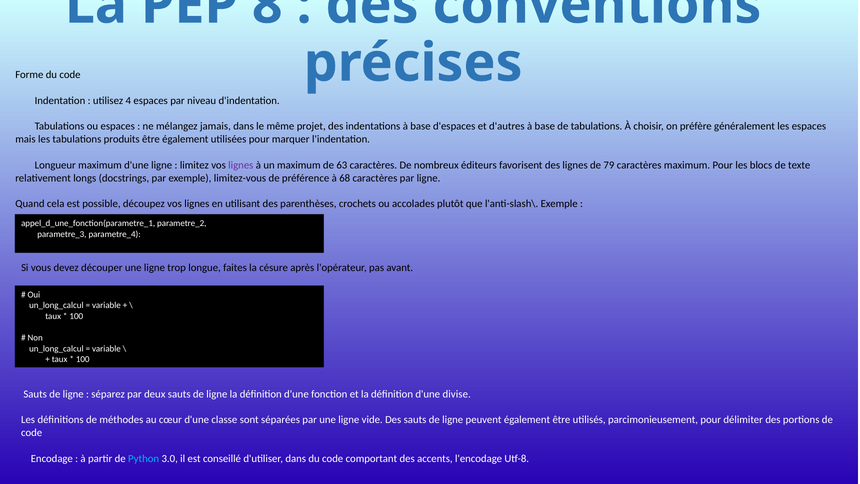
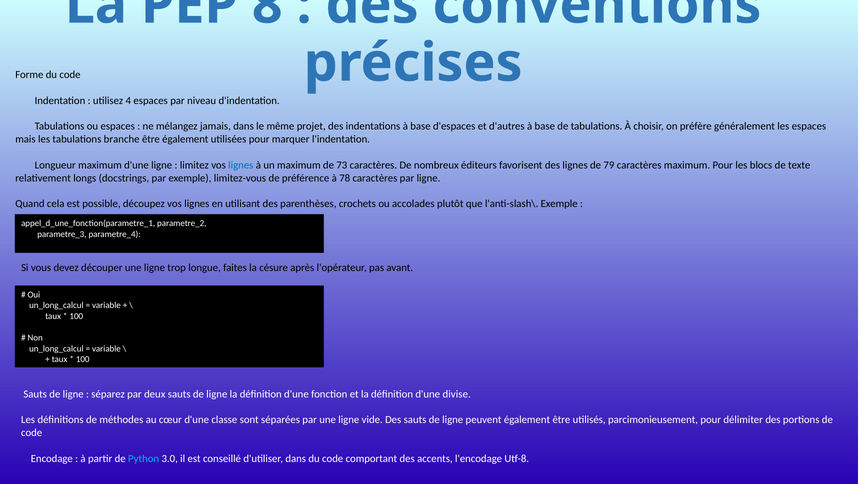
produits: produits -> branche
lignes at (241, 165) colour: purple -> blue
63: 63 -> 73
68: 68 -> 78
